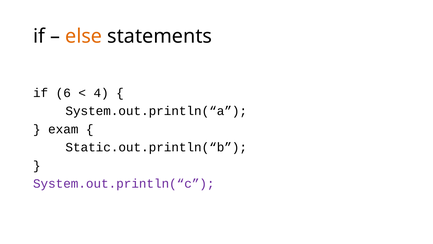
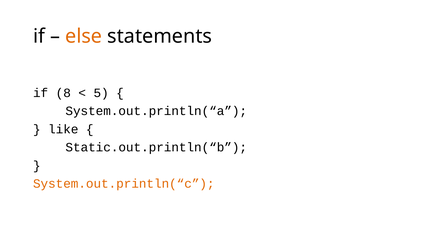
6: 6 -> 8
4: 4 -> 5
exam: exam -> like
System.out.println(“c colour: purple -> orange
